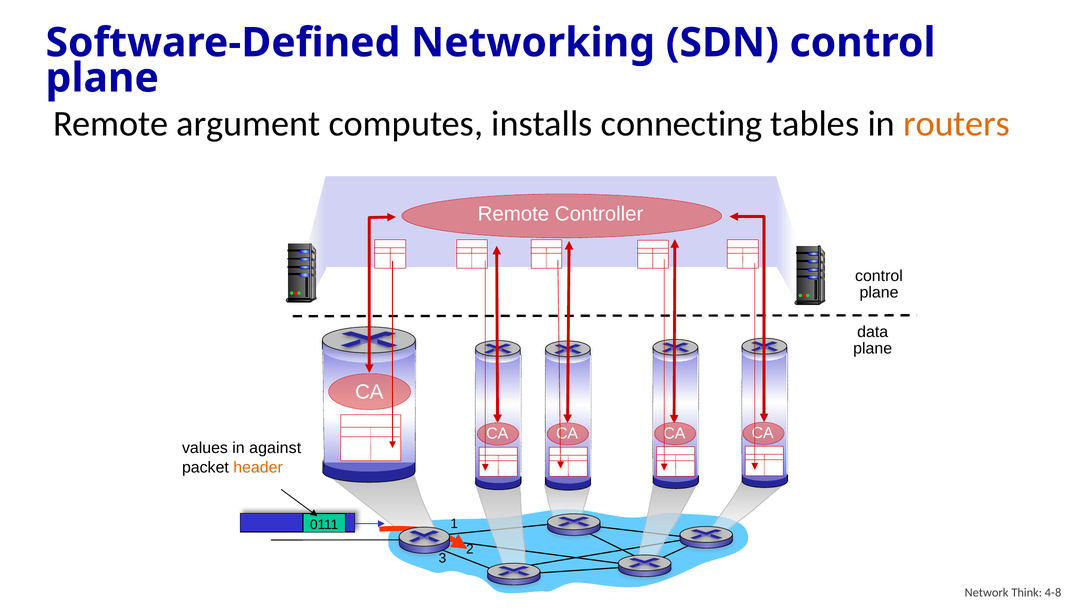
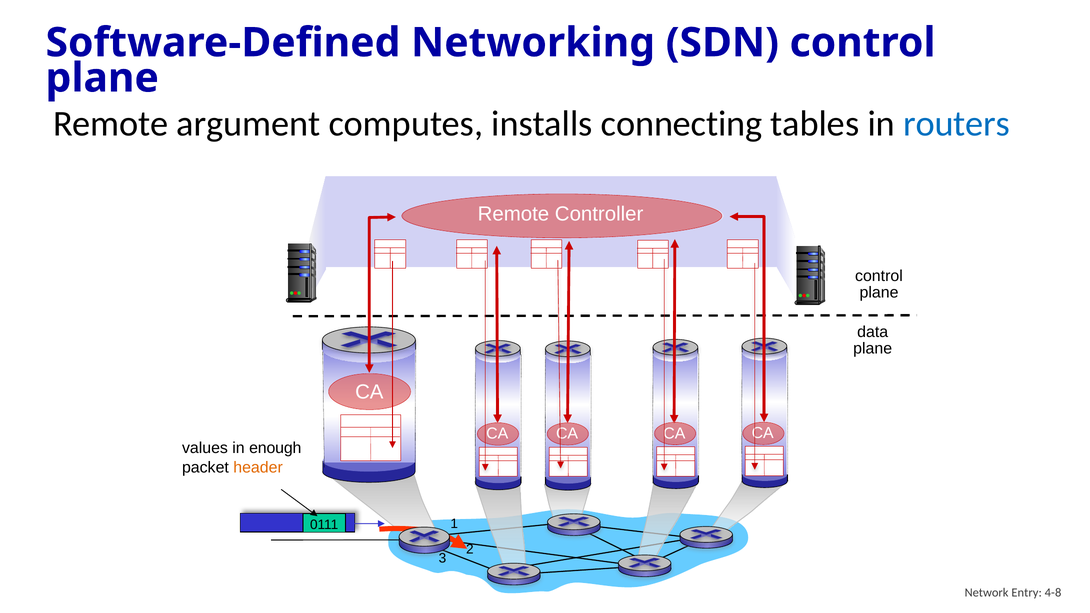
routers colour: orange -> blue
against: against -> enough
Think: Think -> Entry
